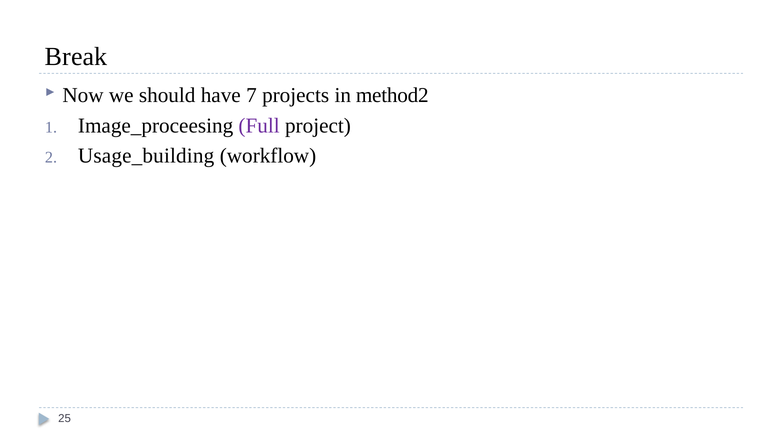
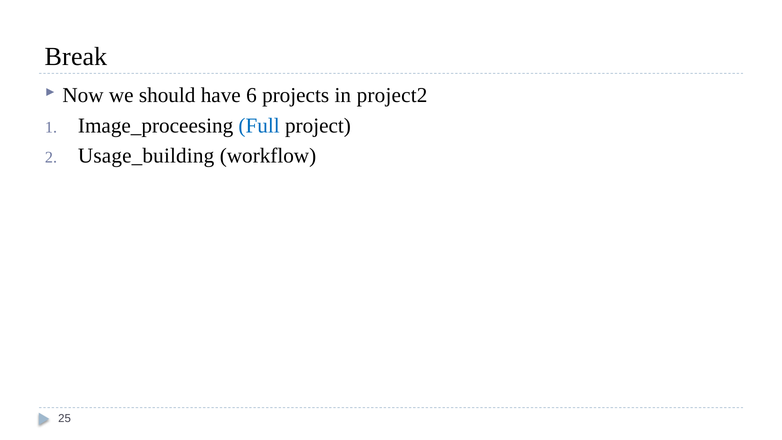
7: 7 -> 6
method2: method2 -> project2
Full colour: purple -> blue
